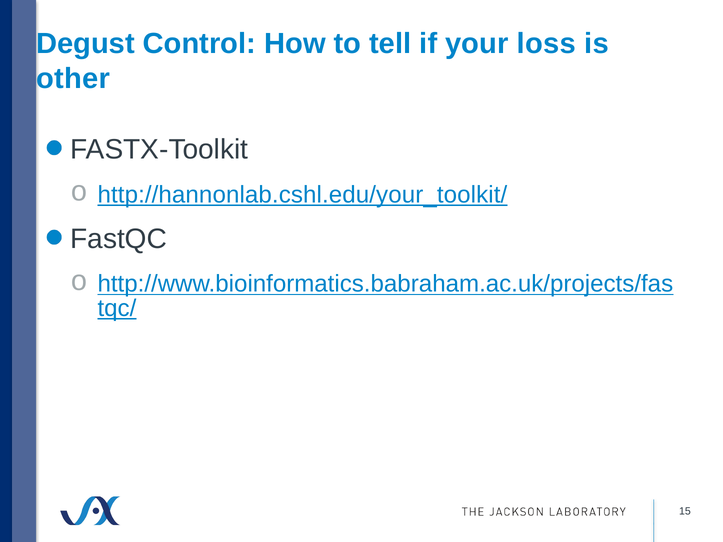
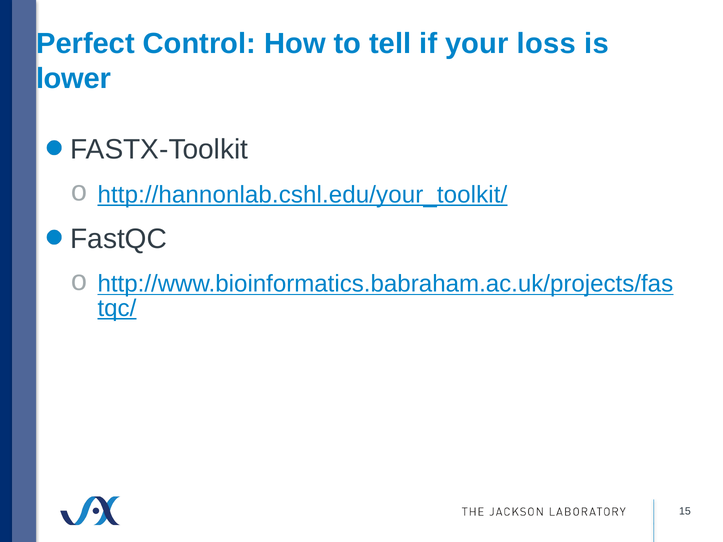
Degust: Degust -> Perfect
other: other -> lower
